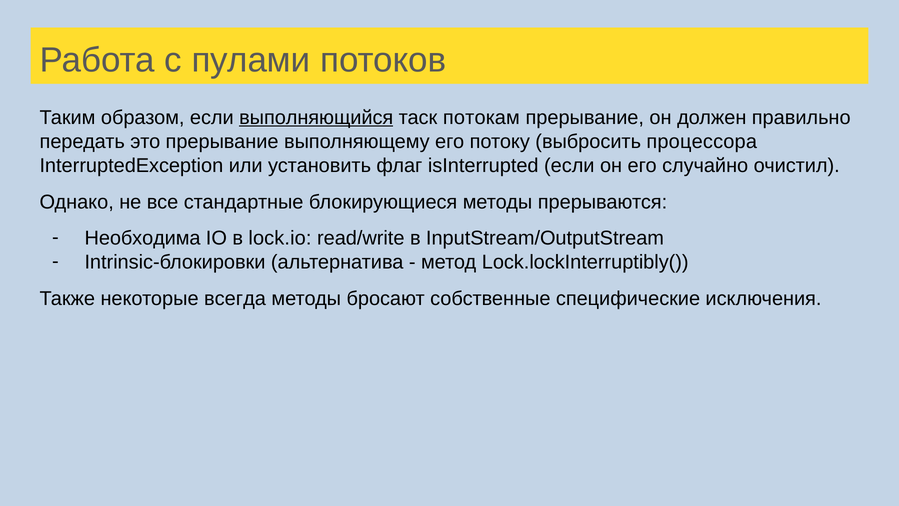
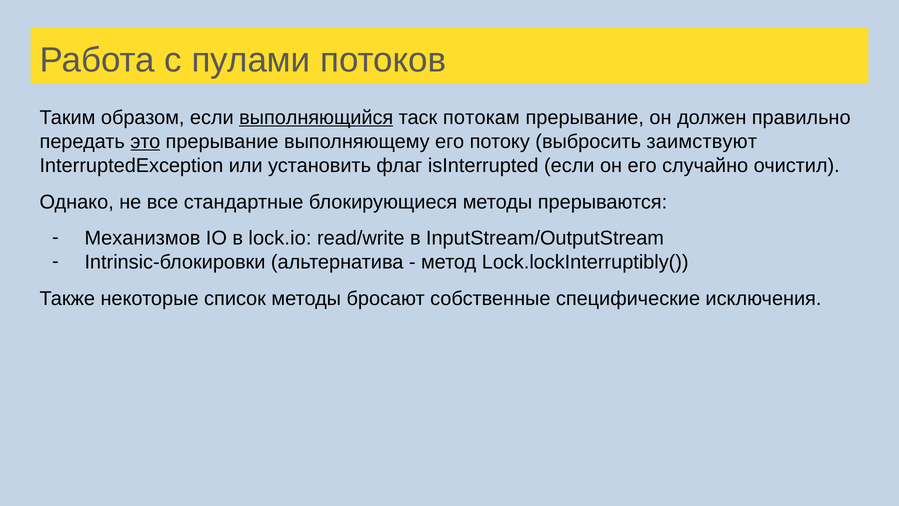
это underline: none -> present
процессора: процессора -> заимствуют
Необходима: Необходима -> Механизмов
всегда: всегда -> список
